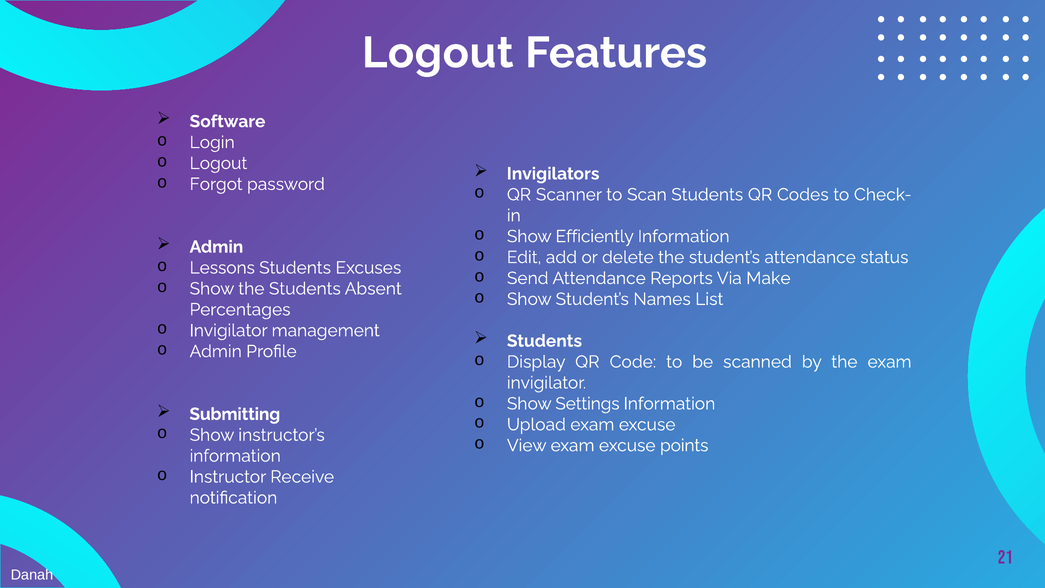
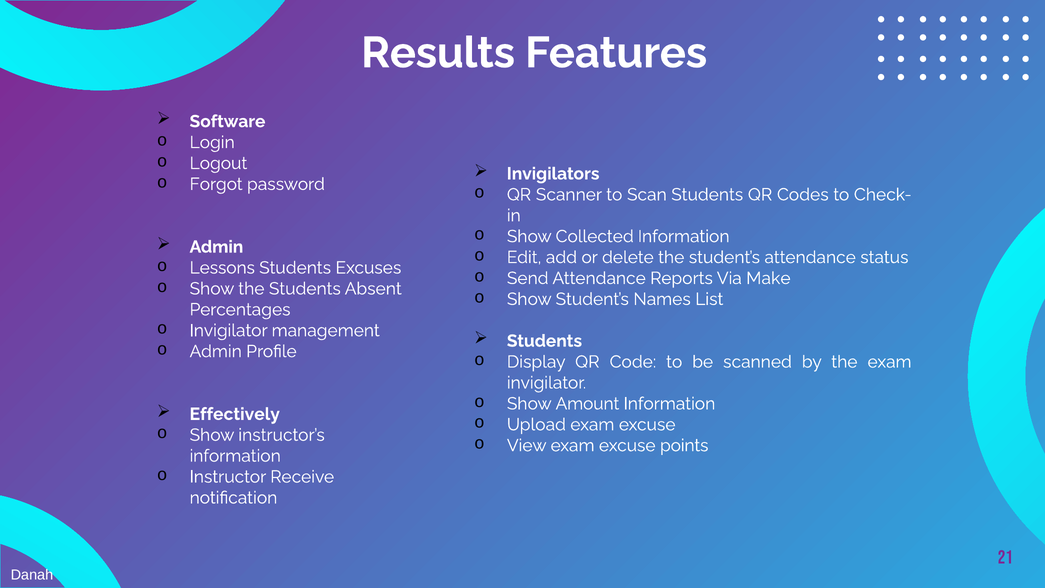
Logout at (438, 53): Logout -> Results
Efficiently: Efficiently -> Collected
Settings: Settings -> Amount
Submitting: Submitting -> Effectively
